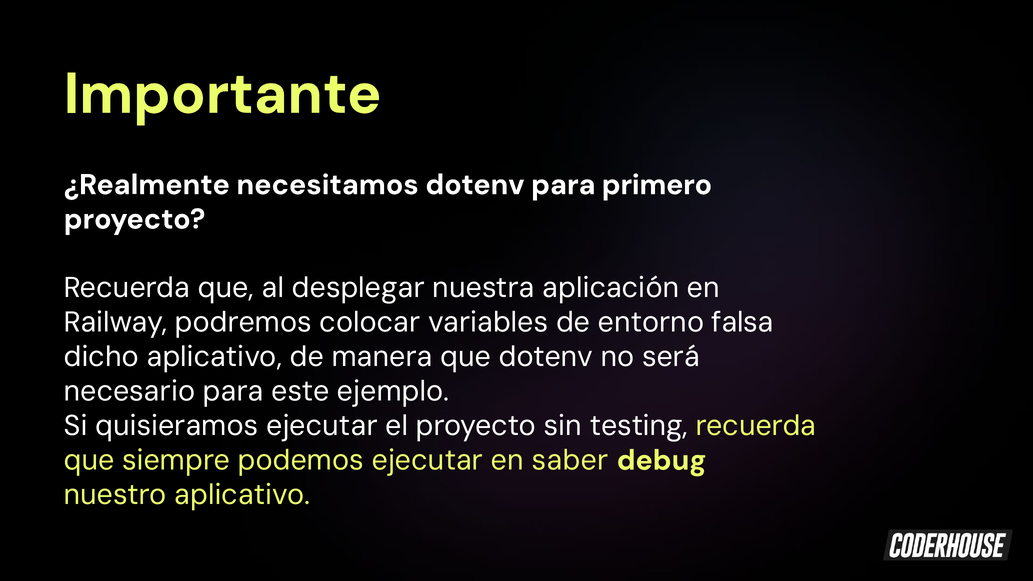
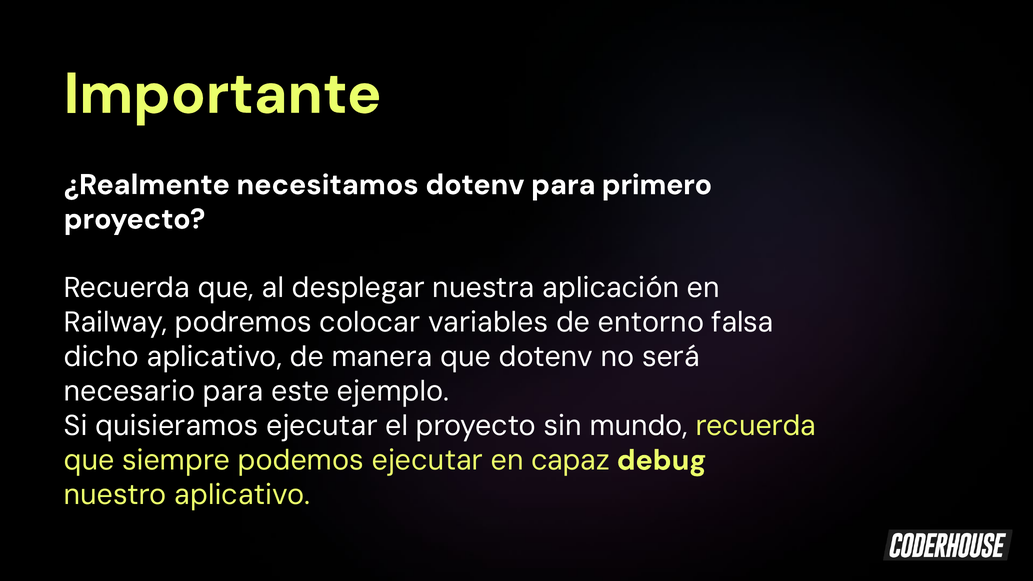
testing: testing -> mundo
saber: saber -> capaz
